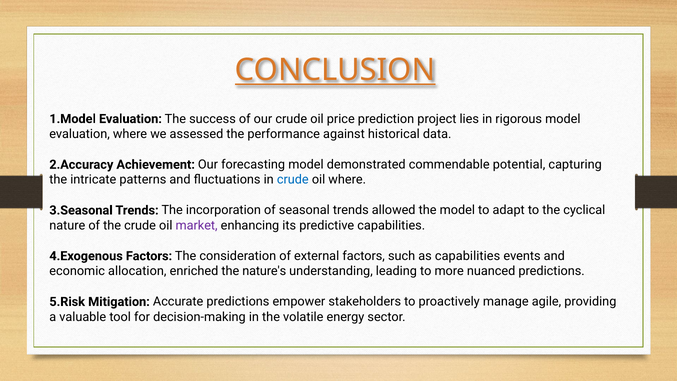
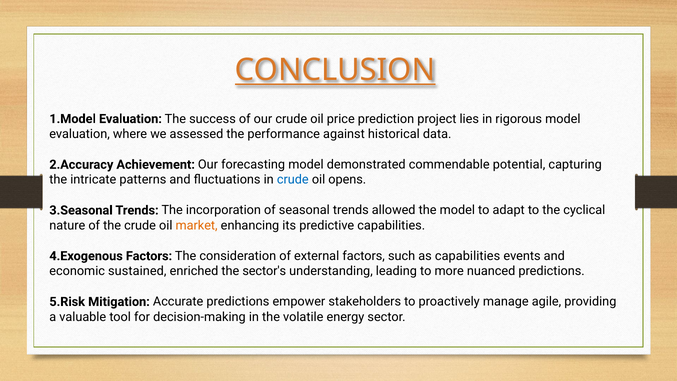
oil where: where -> opens
market colour: purple -> orange
allocation: allocation -> sustained
nature's: nature's -> sector's
